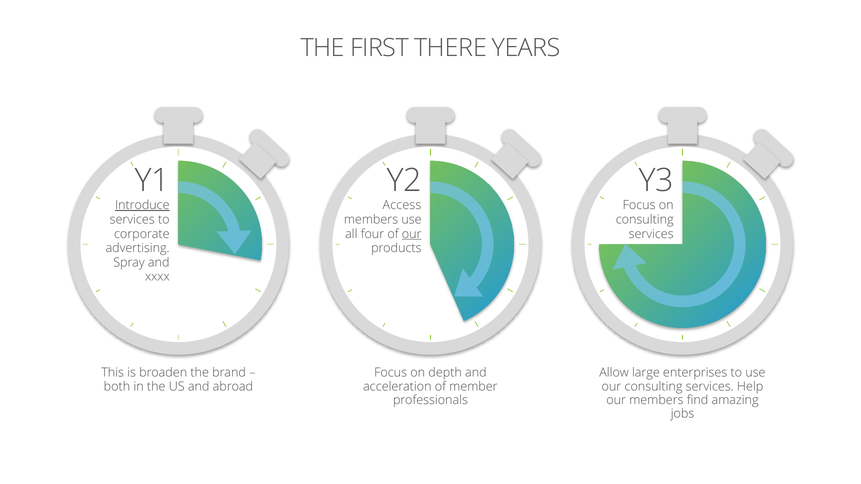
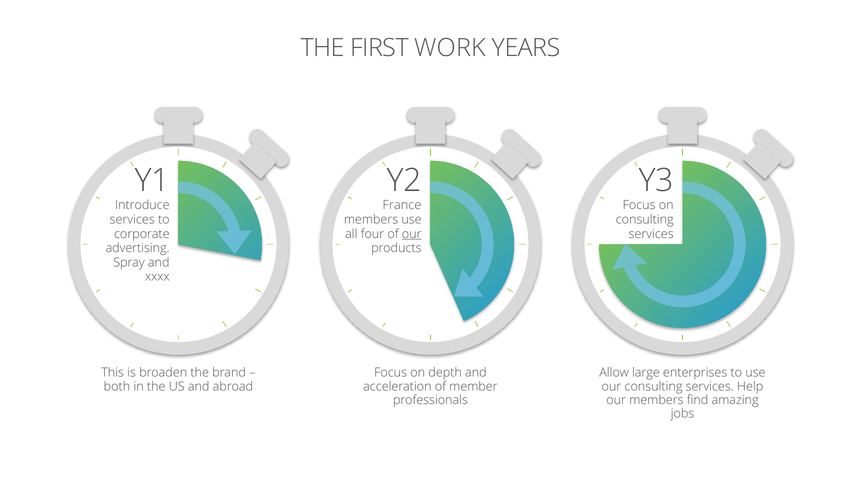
THERE: THERE -> WORK
Introduce underline: present -> none
Access: Access -> France
